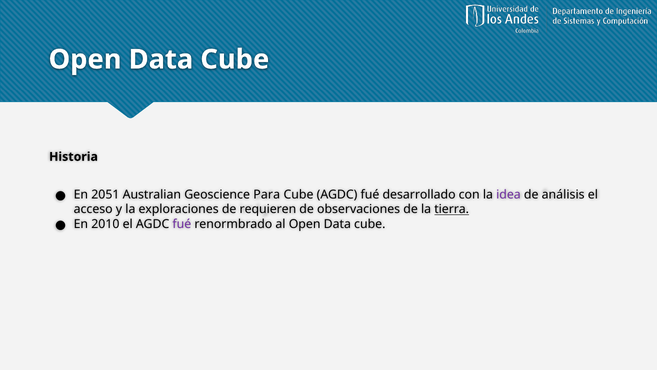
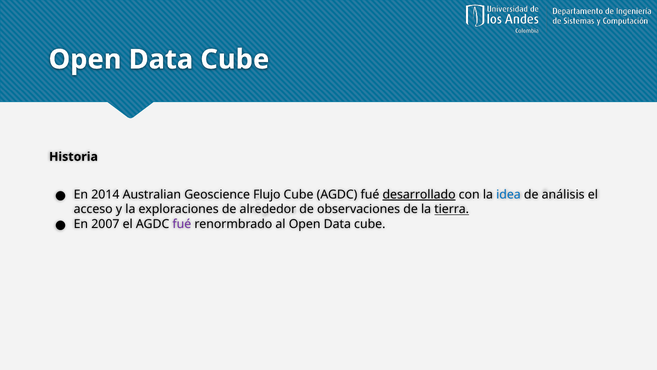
2051: 2051 -> 2014
Para: Para -> Flujo
desarrollado underline: none -> present
idea colour: purple -> blue
requieren: requieren -> alrededor
2010: 2010 -> 2007
